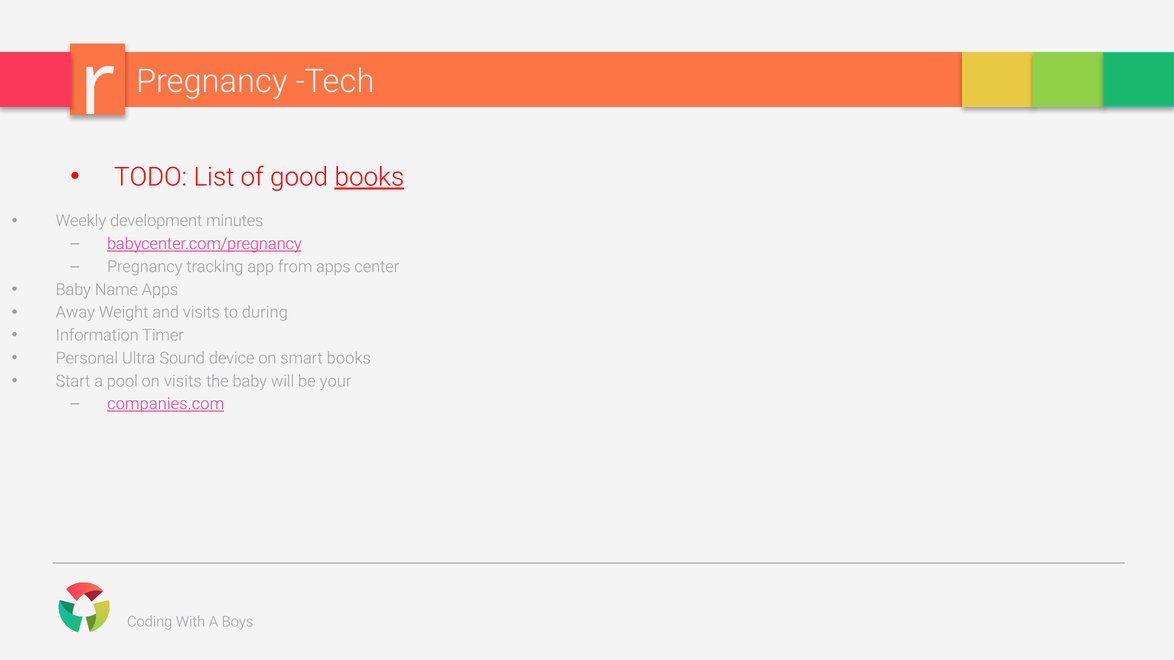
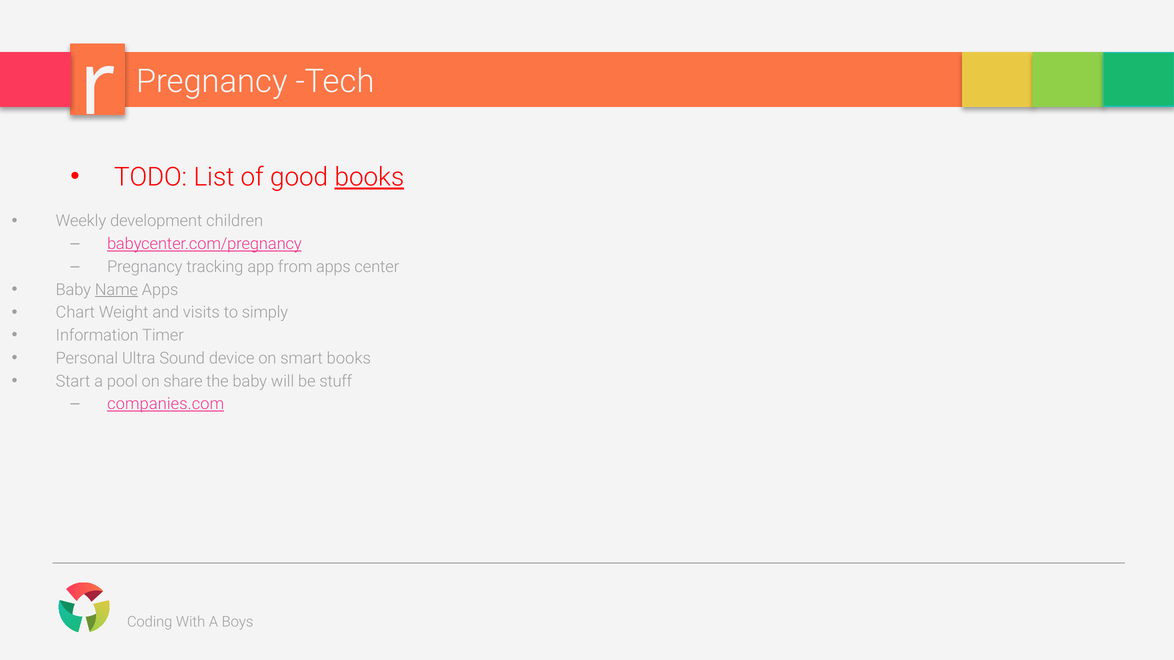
minutes: minutes -> children
Name underline: none -> present
Away: Away -> Chart
during: during -> simply
on visits: visits -> share
your: your -> stuff
